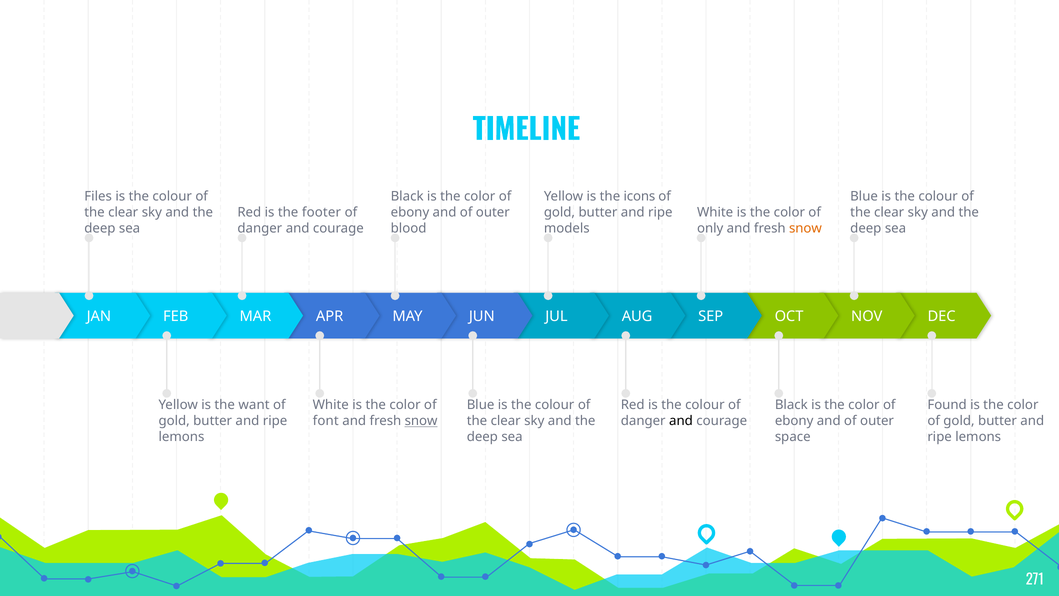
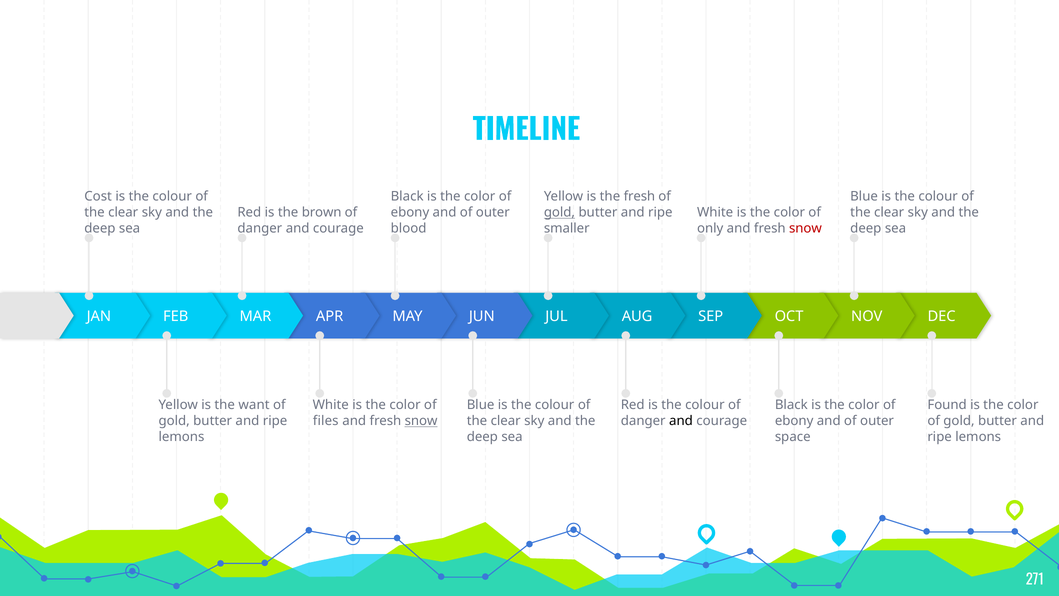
Files: Files -> Cost
the icons: icons -> fresh
footer: footer -> brown
gold at (559, 212) underline: none -> present
models: models -> smaller
snow at (805, 228) colour: orange -> red
font: font -> files
